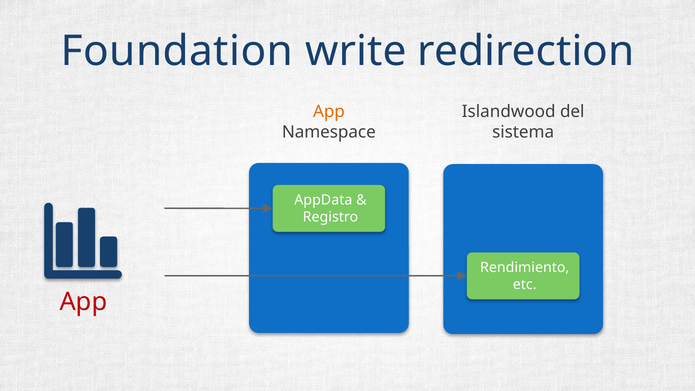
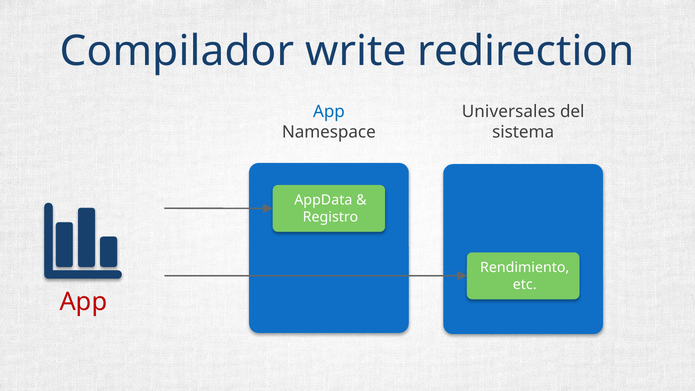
Foundation: Foundation -> Compilador
App at (329, 112) colour: orange -> blue
Islandwood: Islandwood -> Universales
